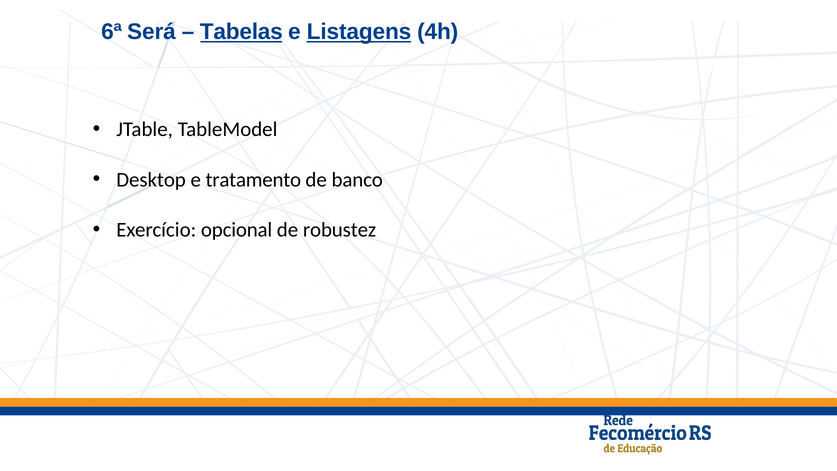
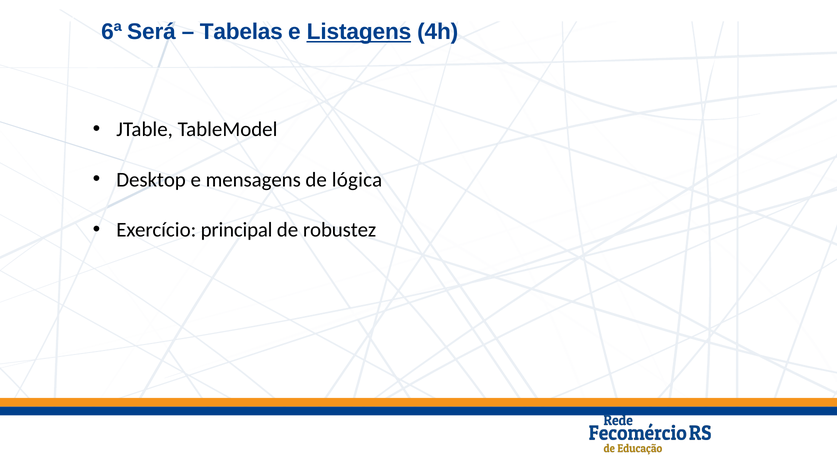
Tabelas underline: present -> none
tratamento: tratamento -> mensagens
banco: banco -> lógica
opcional: opcional -> principal
